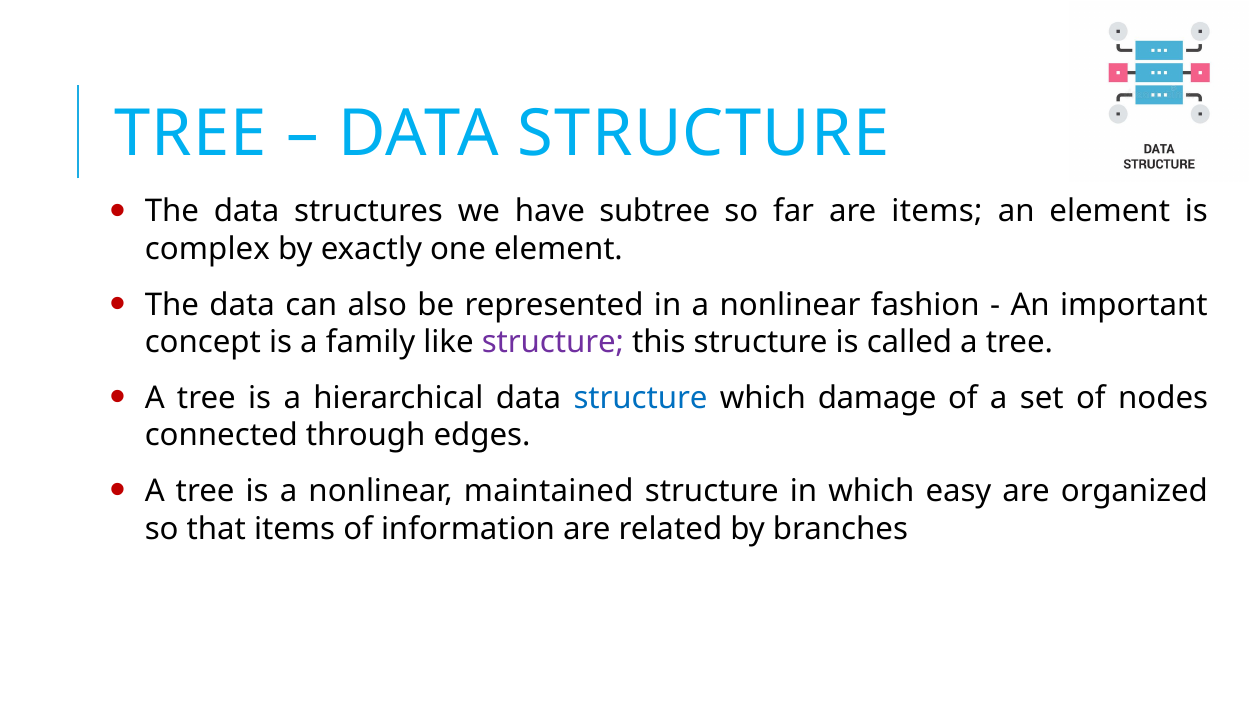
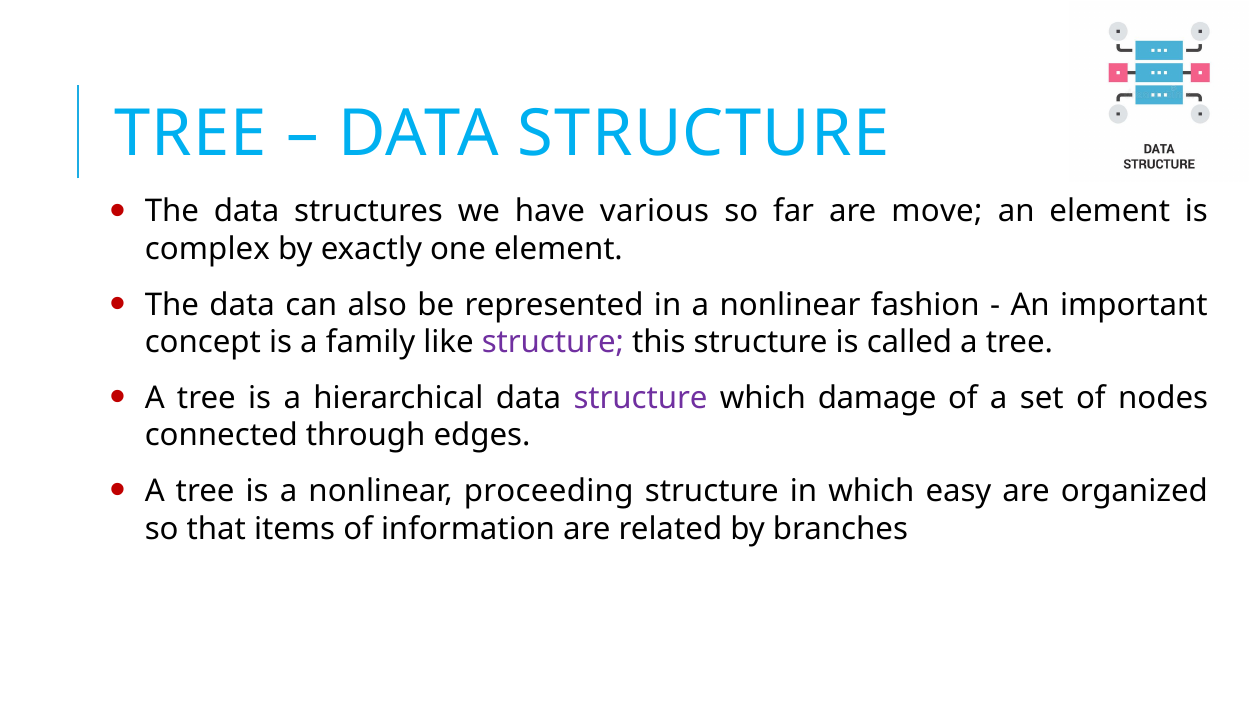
subtree: subtree -> various
are items: items -> move
structure at (641, 398) colour: blue -> purple
maintained: maintained -> proceeding
